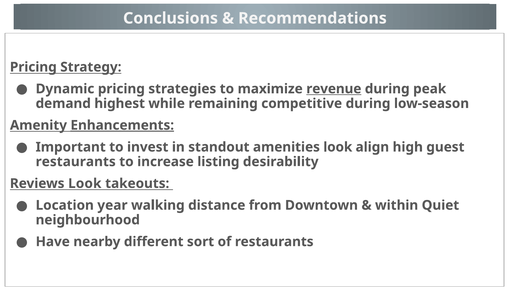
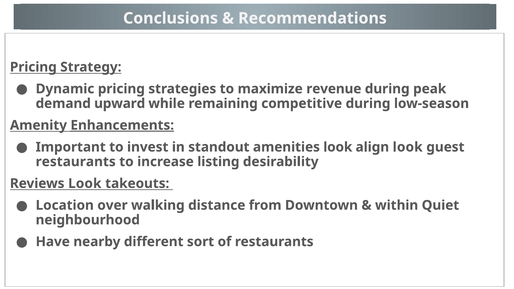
revenue underline: present -> none
highest: highest -> upward
align high: high -> look
year: year -> over
